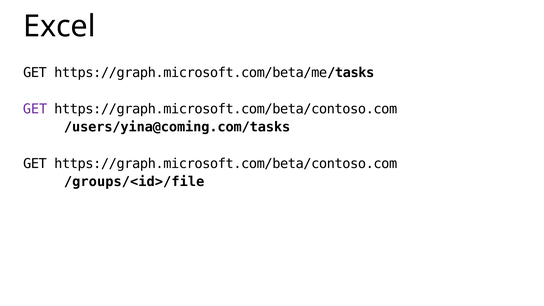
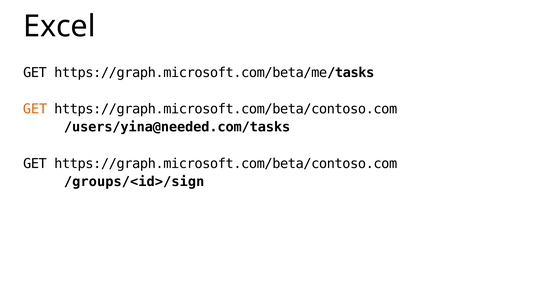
GET at (35, 109) colour: purple -> orange
/users/yina@coming.com/tasks: /users/yina@coming.com/tasks -> /users/yina@needed.com/tasks
/groups/<id>/file: /groups/<id>/file -> /groups/<id>/sign
